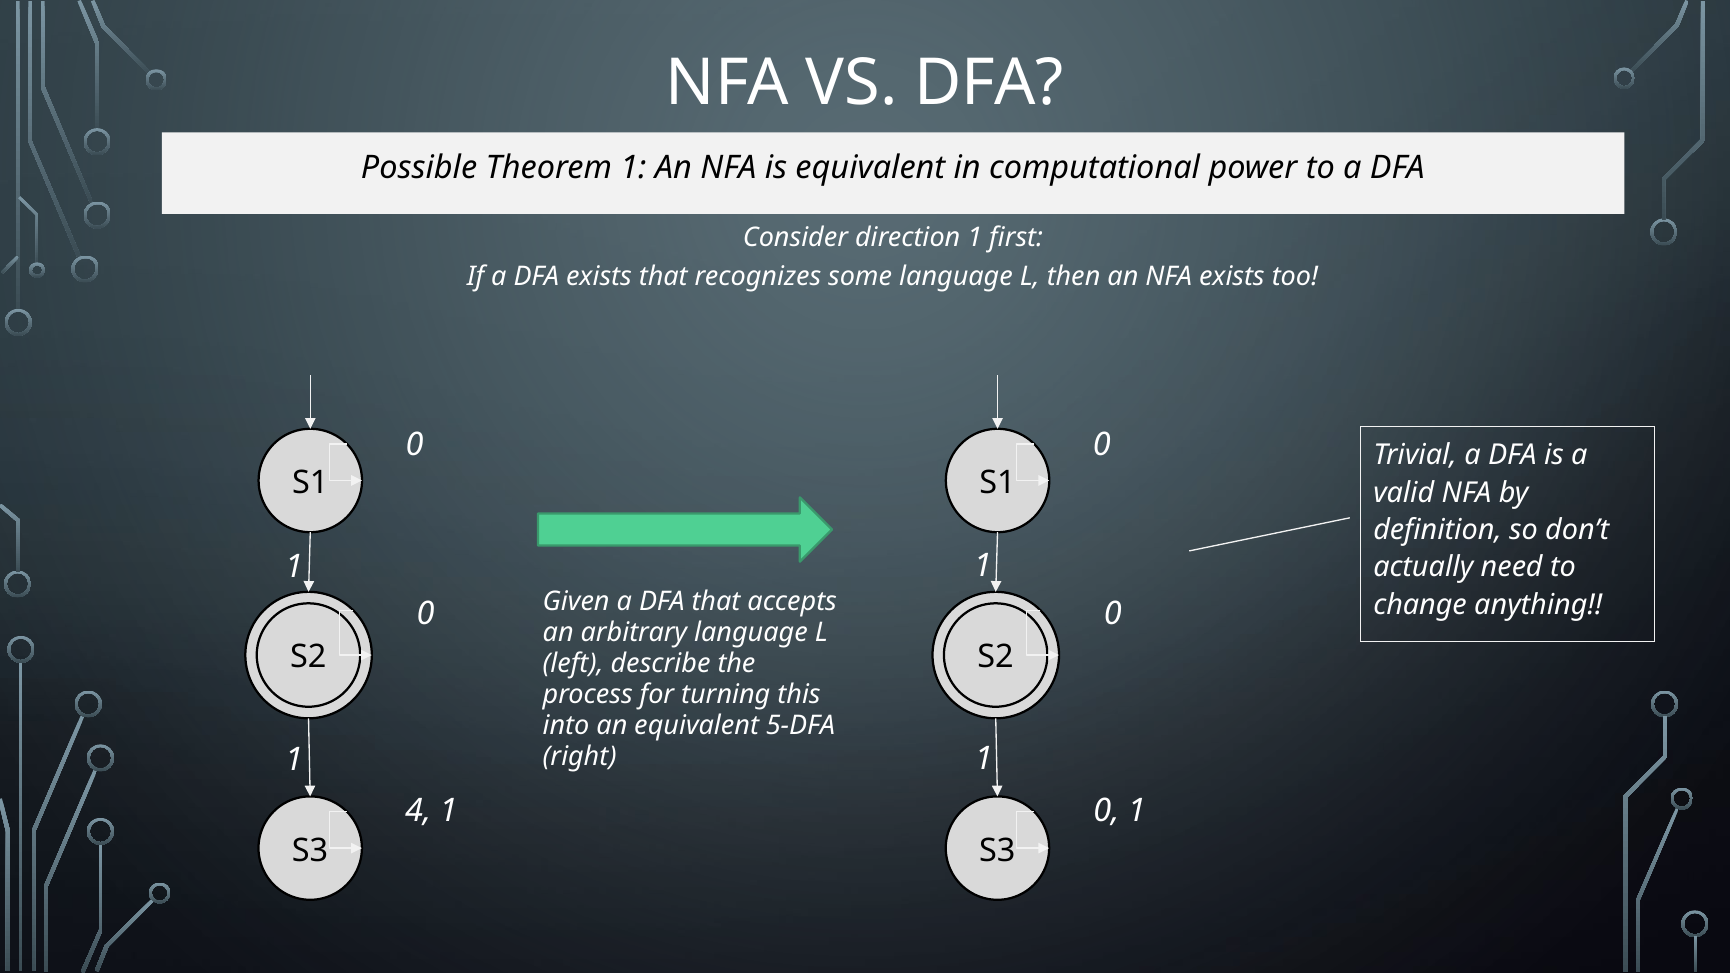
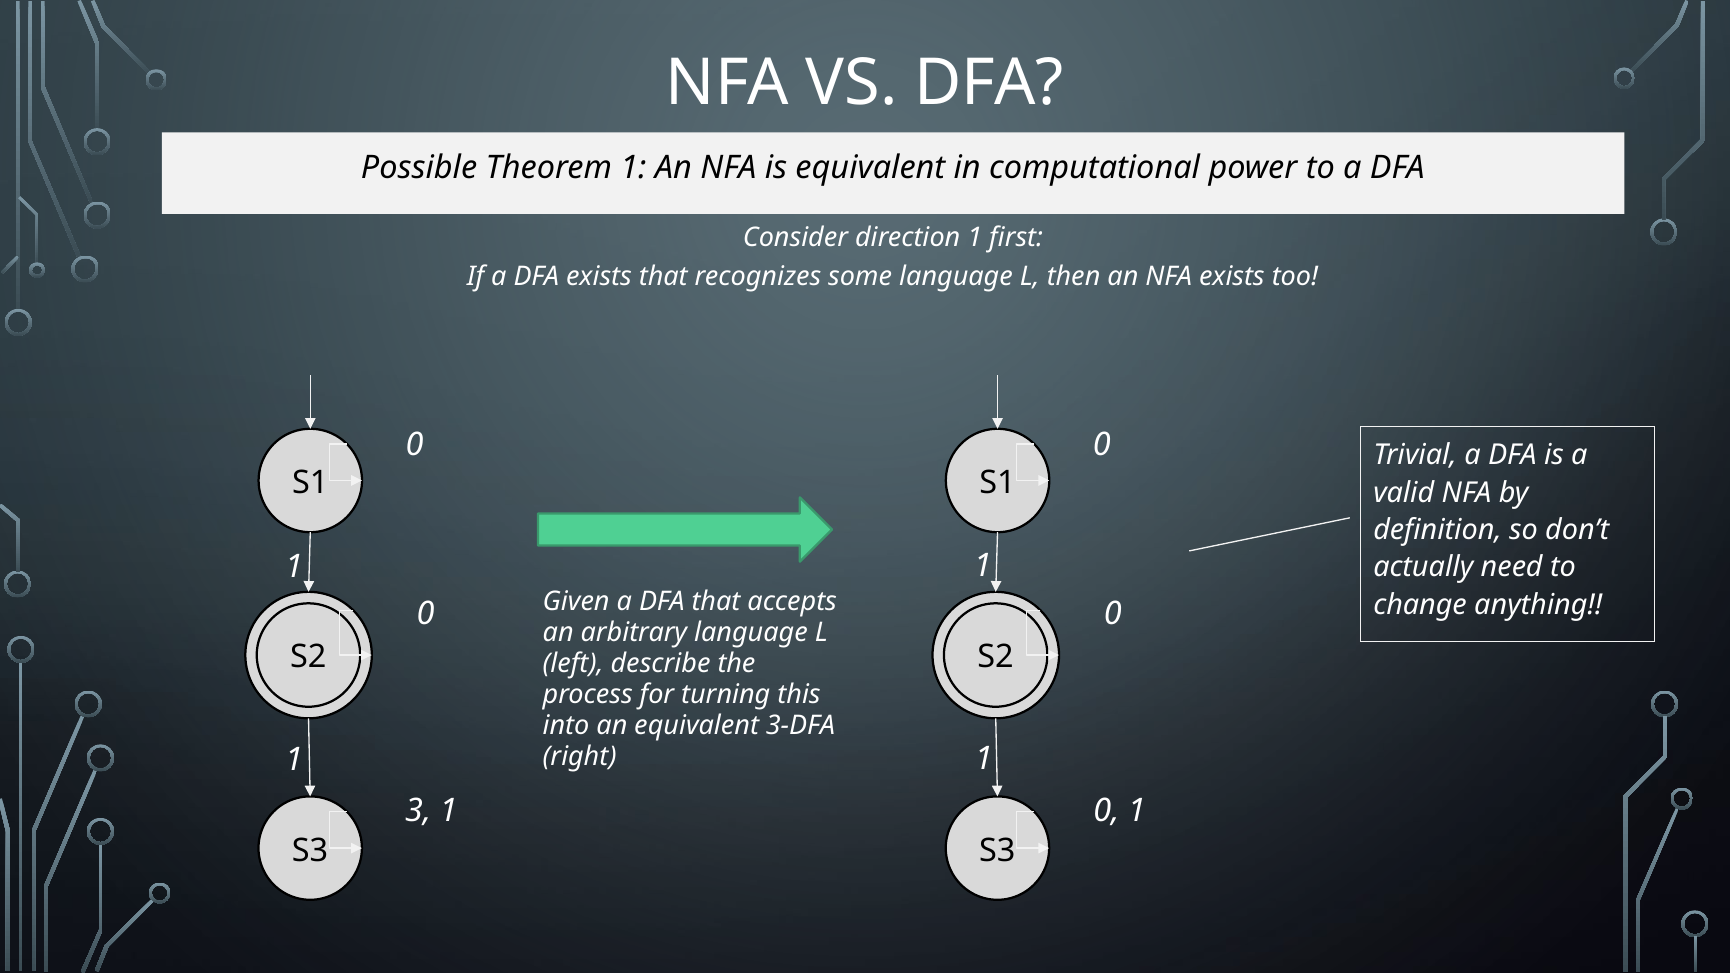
5-DFA: 5-DFA -> 3-DFA
4: 4 -> 3
